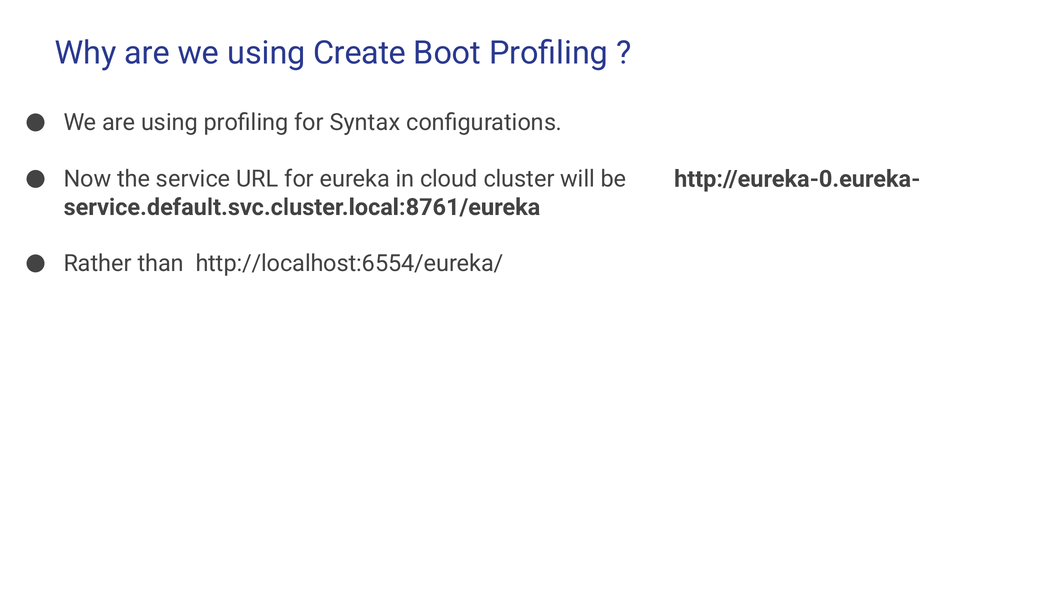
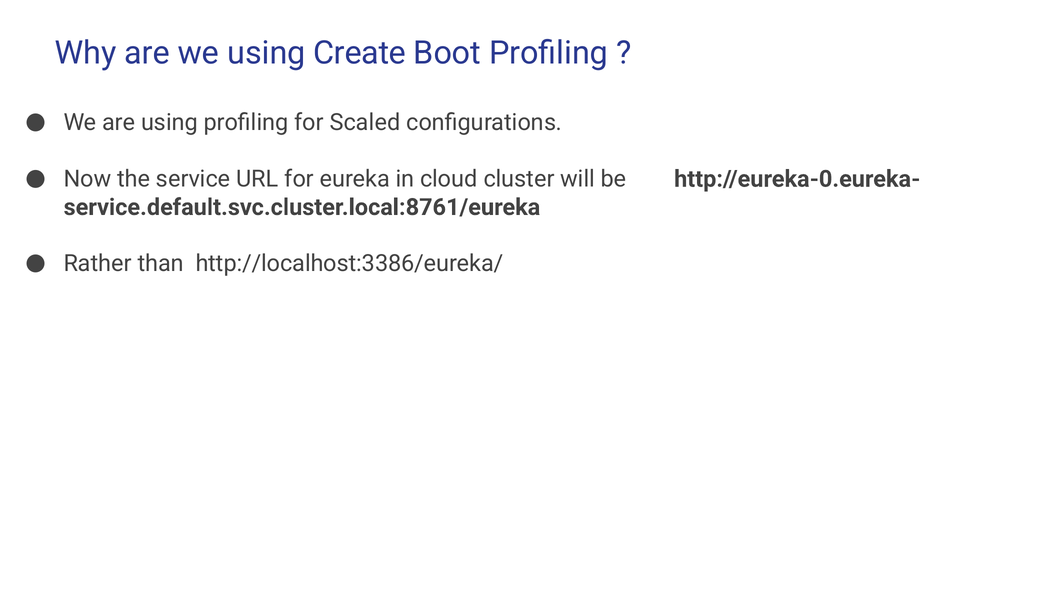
Syntax: Syntax -> Scaled
http://localhost:6554/eureka/: http://localhost:6554/eureka/ -> http://localhost:3386/eureka/
